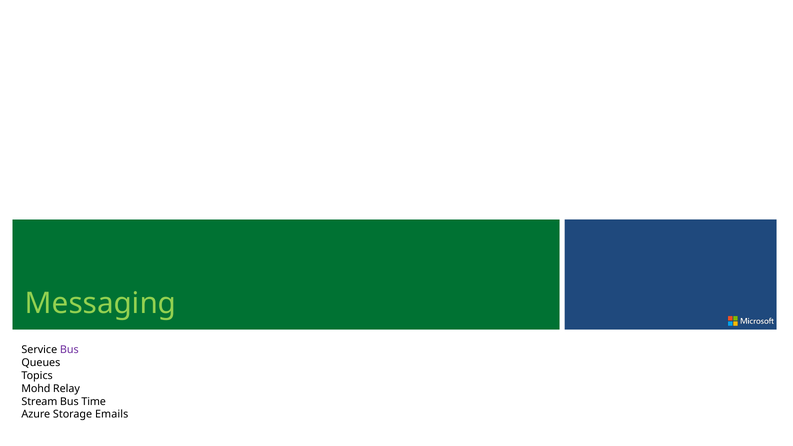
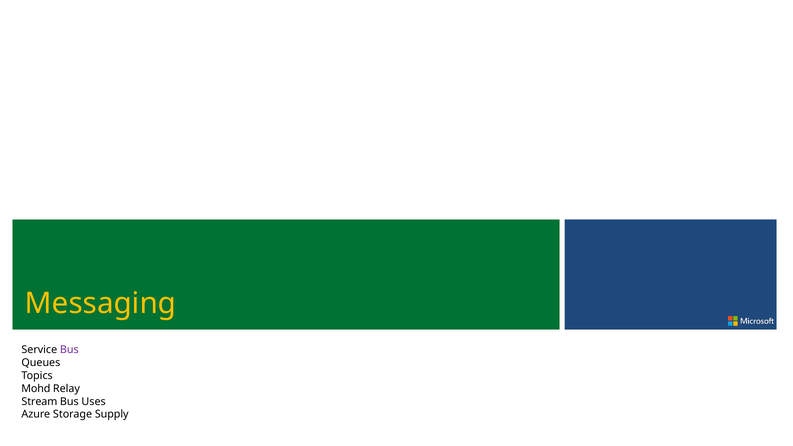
Messaging colour: light green -> yellow
Time: Time -> Uses
Emails: Emails -> Supply
